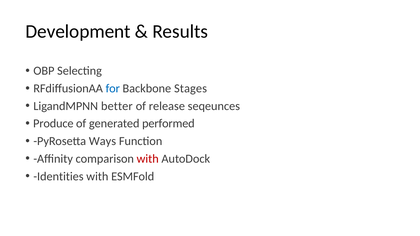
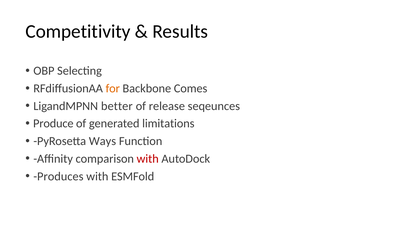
Development: Development -> Competitivity
for colour: blue -> orange
Stages: Stages -> Comes
performed: performed -> limitations
Identities: Identities -> Produces
